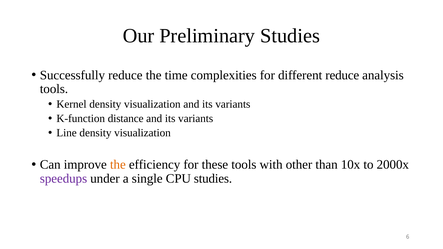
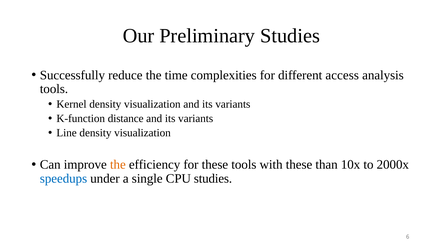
different reduce: reduce -> access
with other: other -> these
speedups colour: purple -> blue
